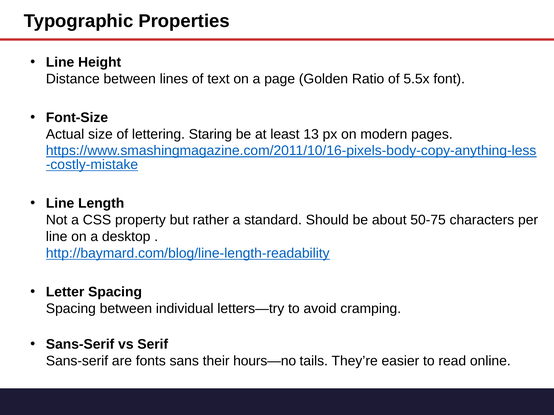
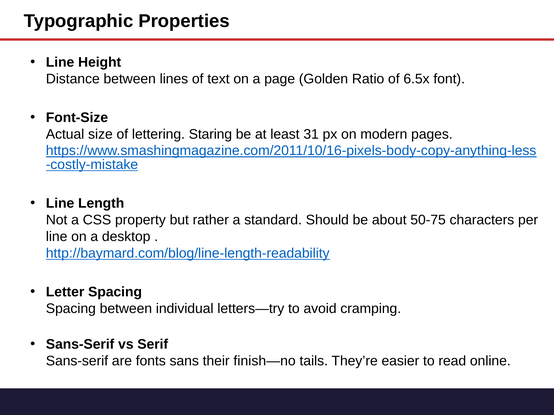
5.5x: 5.5x -> 6.5x
13: 13 -> 31
hours—no: hours—no -> finish—no
